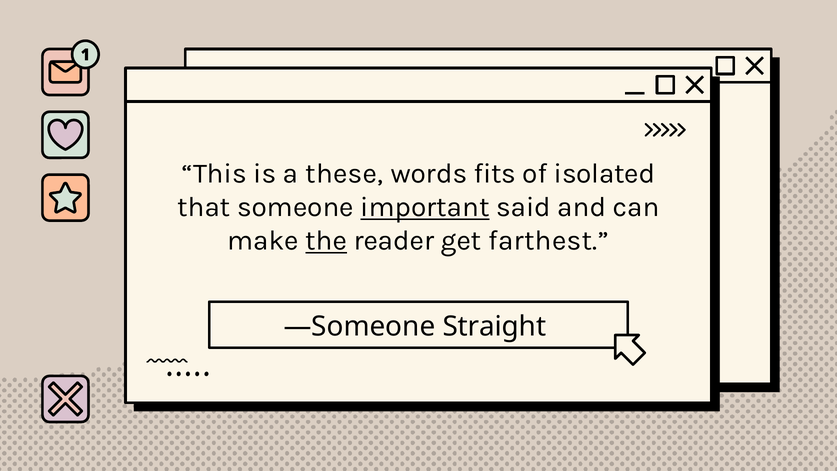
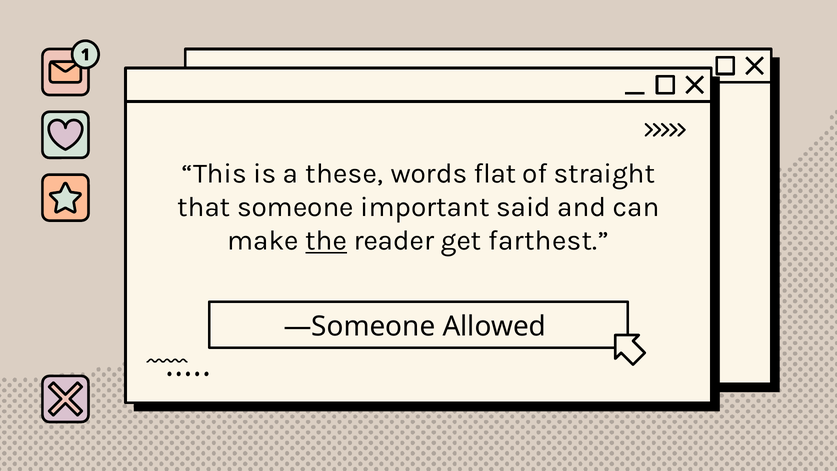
fits: fits -> flat
isolated: isolated -> straight
important underline: present -> none
Straight: Straight -> Allowed
